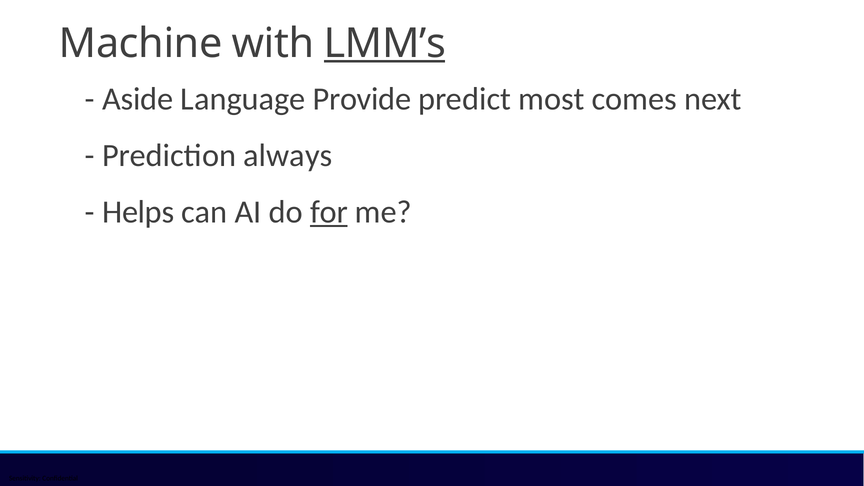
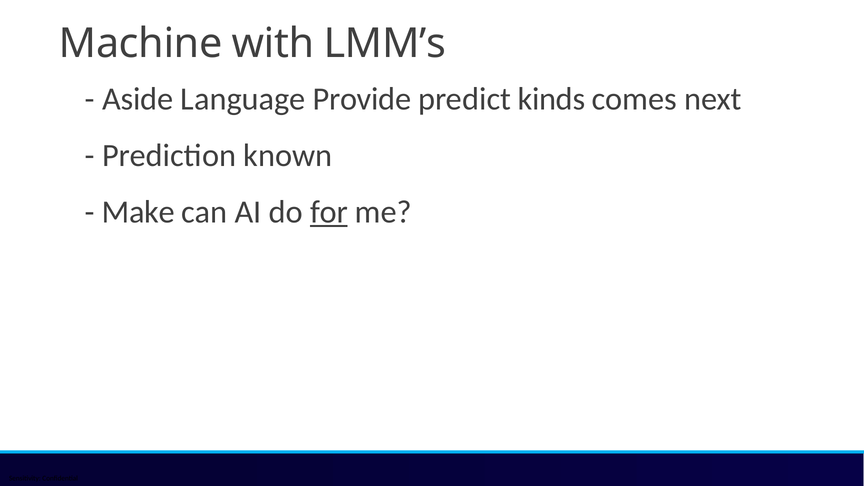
LMM’s underline: present -> none
most: most -> kinds
always: always -> known
Helps: Helps -> Make
